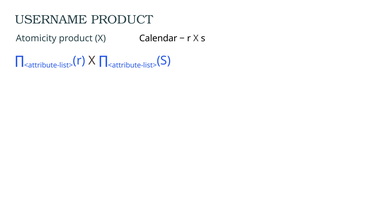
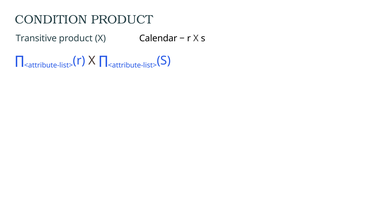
USERNAME: USERNAME -> CONDITION
Atomicity: Atomicity -> Transitive
